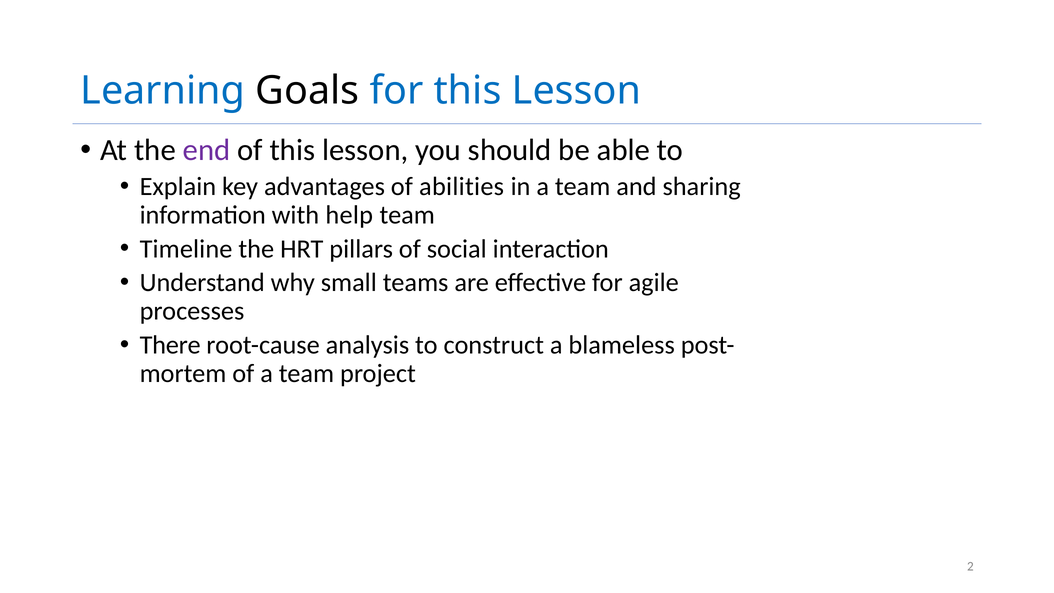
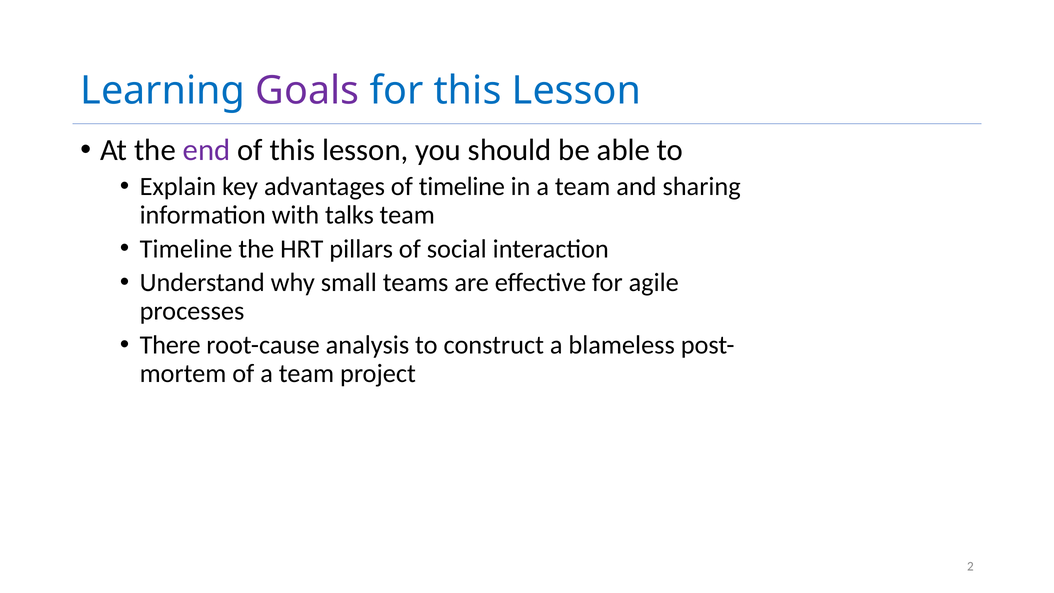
Goals colour: black -> purple
of abilities: abilities -> timeline
help: help -> talks
